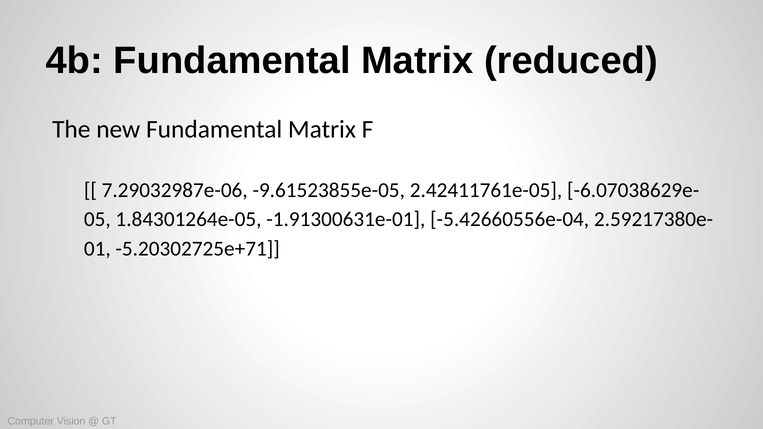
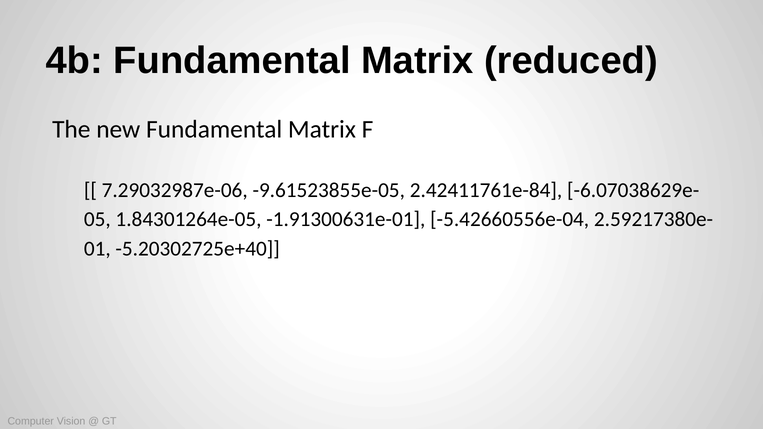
2.42411761e-05: 2.42411761e-05 -> 2.42411761e-84
-5.20302725e+71: -5.20302725e+71 -> -5.20302725e+40
